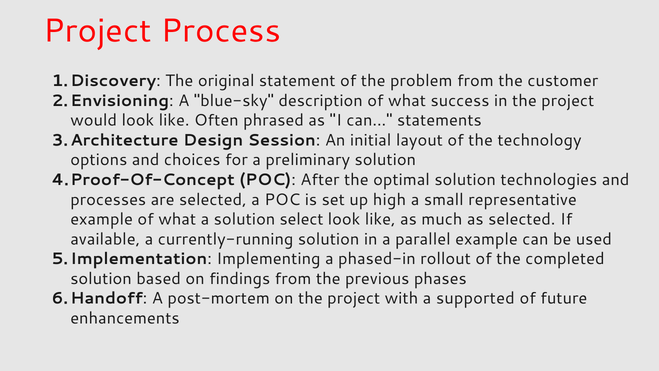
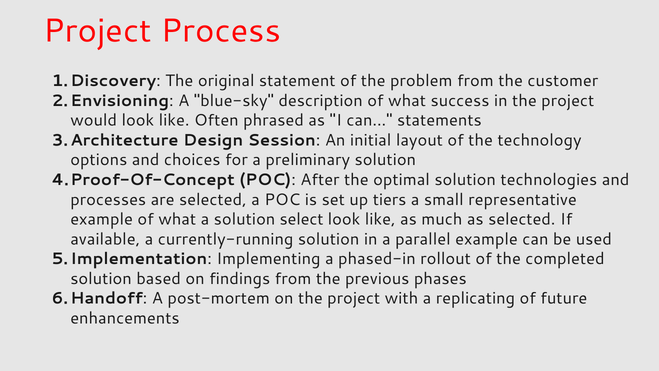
high: high -> tiers
supported: supported -> replicating
